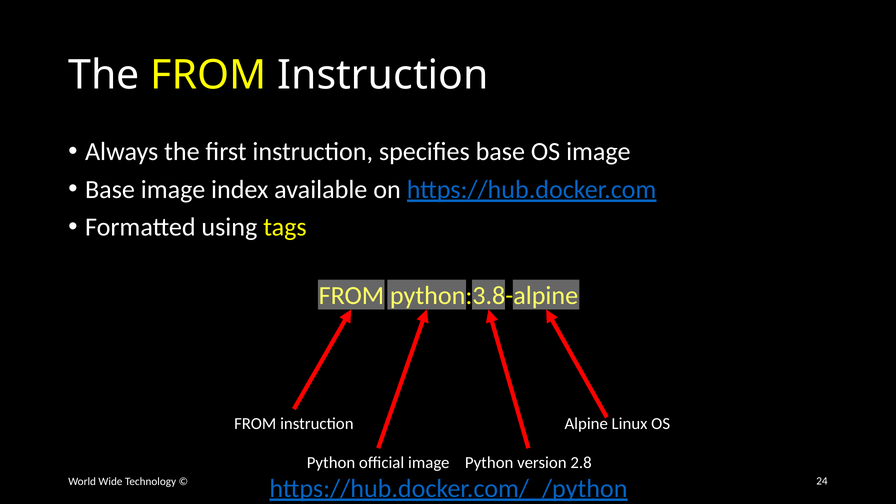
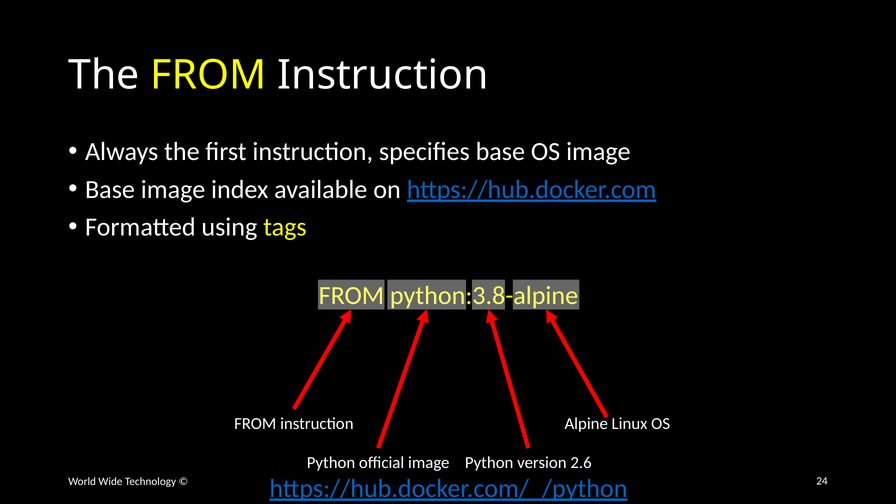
2.8: 2.8 -> 2.6
